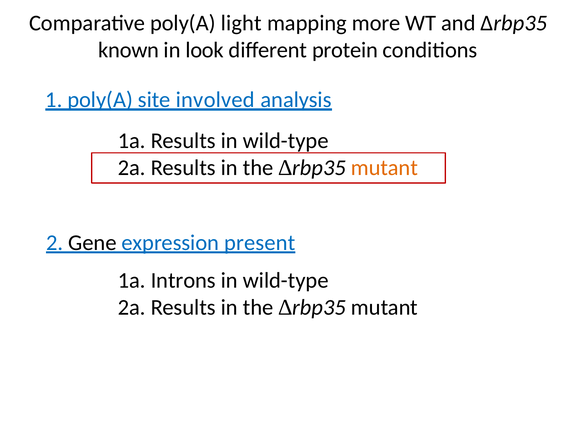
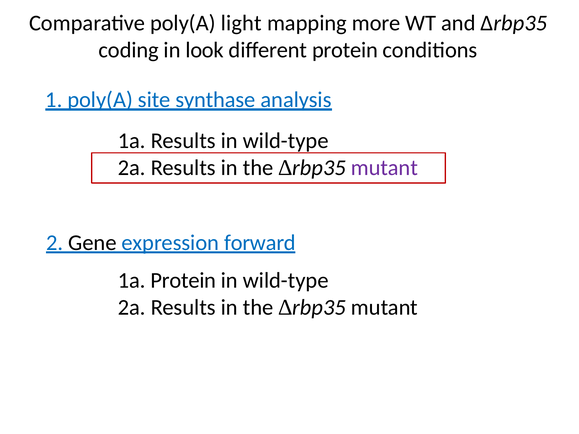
known: known -> coding
involved: involved -> synthase
mutant at (384, 168) colour: orange -> purple
present: present -> forward
1a Introns: Introns -> Protein
